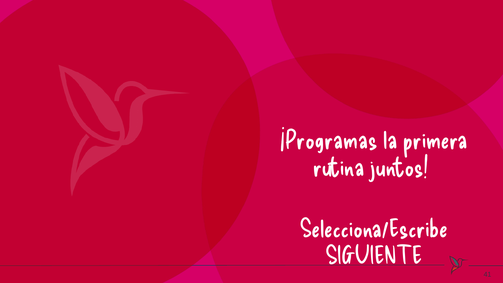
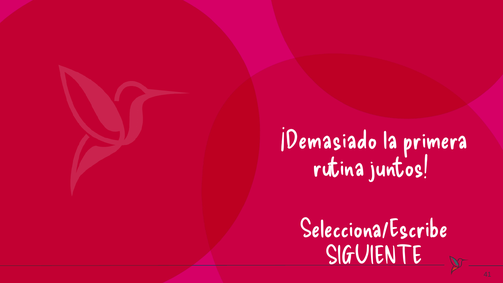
¡Programas: ¡Programas -> ¡Demasiado
